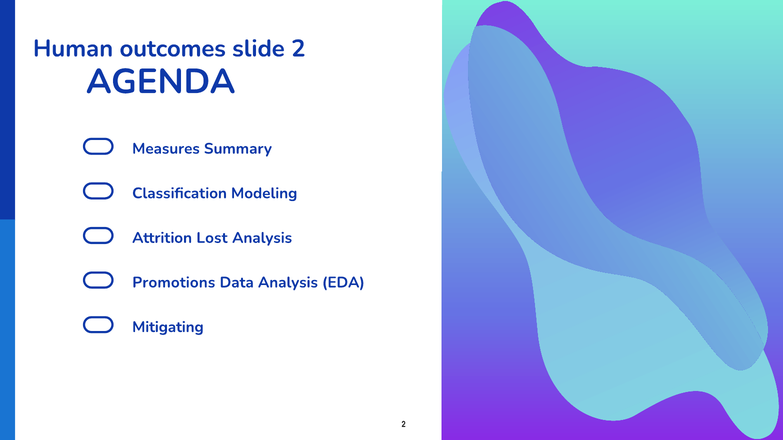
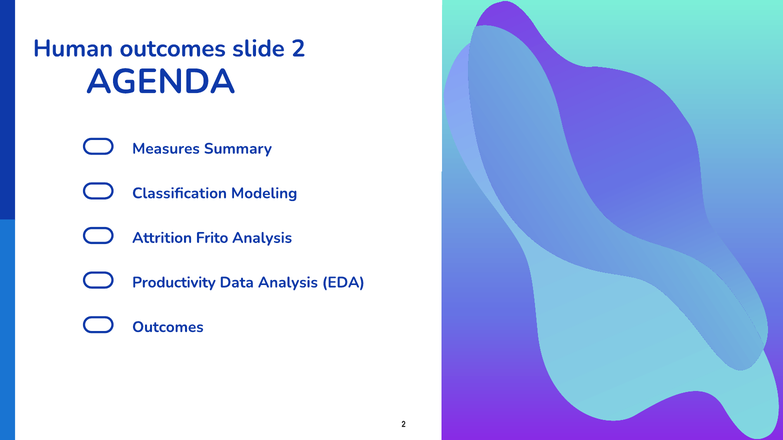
Lost: Lost -> Frito
Promotions: Promotions -> Productivity
Mitigating at (168, 327): Mitigating -> Outcomes
